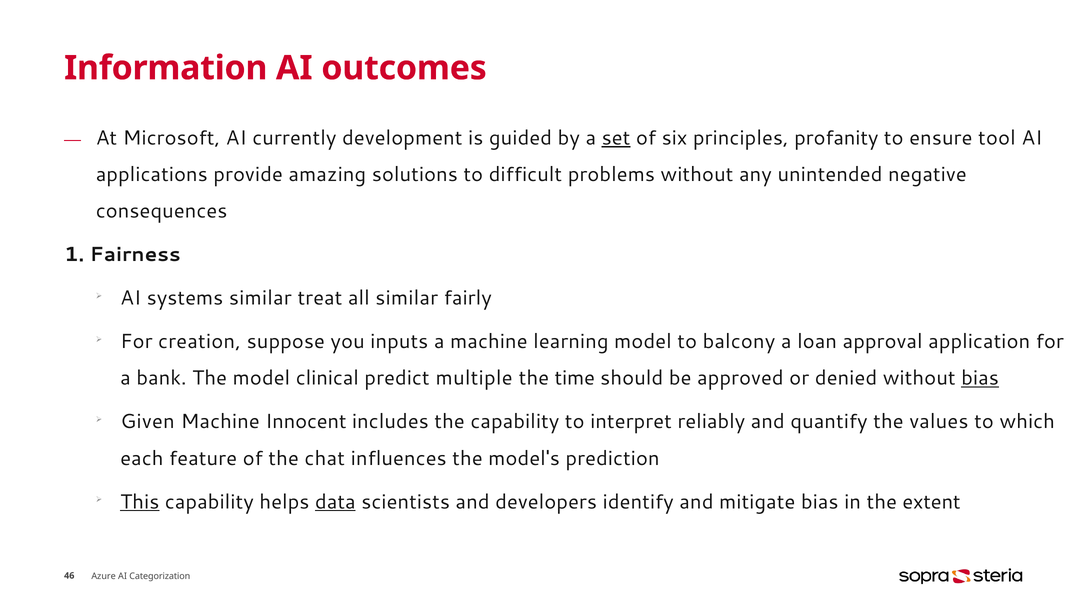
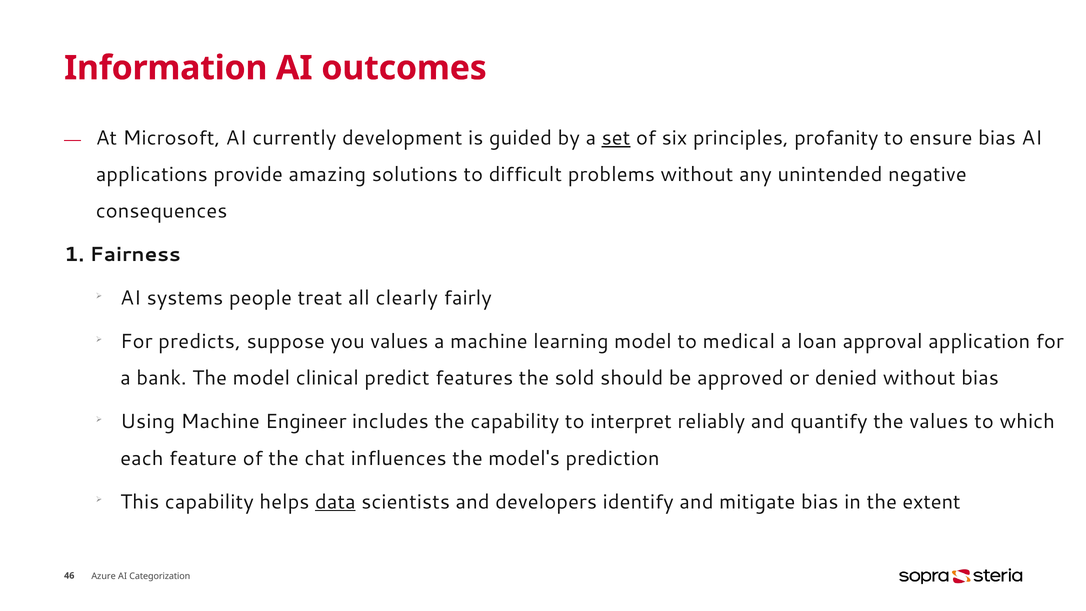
ensure tool: tool -> bias
systems similar: similar -> people
all similar: similar -> clearly
creation: creation -> predicts
you inputs: inputs -> values
balcony: balcony -> medical
multiple: multiple -> features
time: time -> sold
bias at (980, 378) underline: present -> none
Given: Given -> Using
Innocent: Innocent -> Engineer
This underline: present -> none
